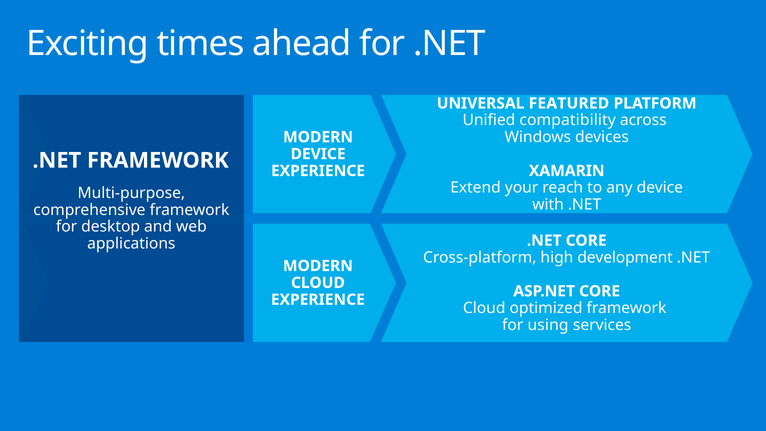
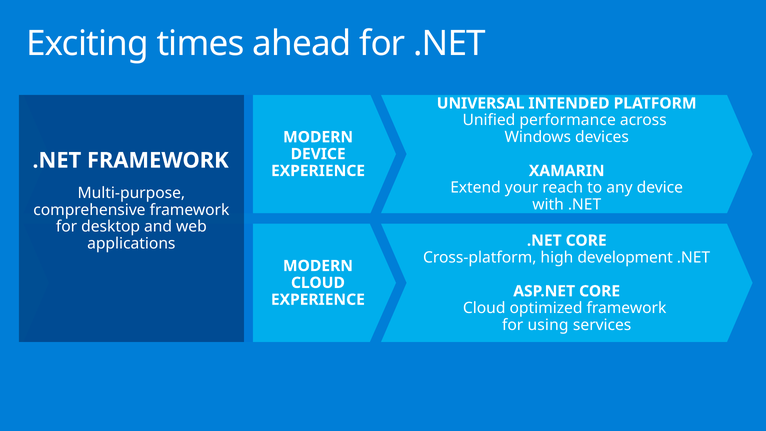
FEATURED: FEATURED -> INTENDED
compatibility: compatibility -> performance
